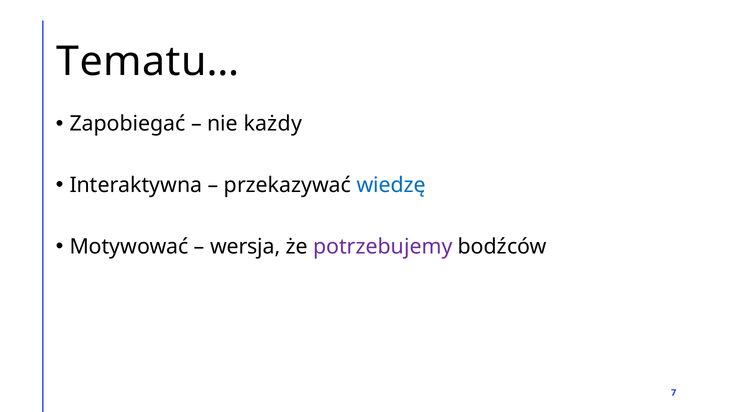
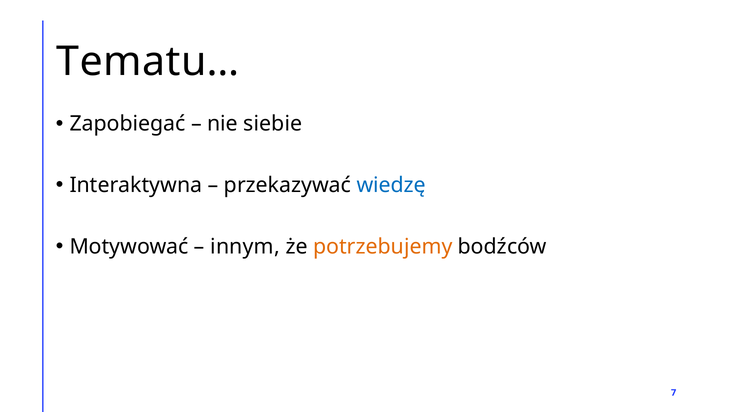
każdy: każdy -> siebie
wersja: wersja -> innym
potrzebujemy colour: purple -> orange
